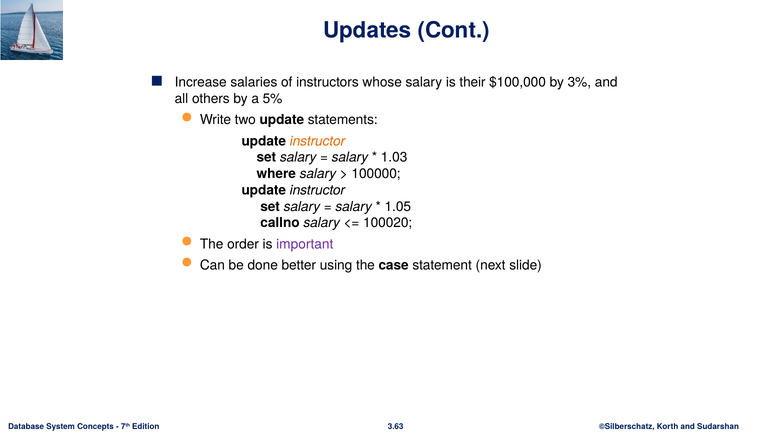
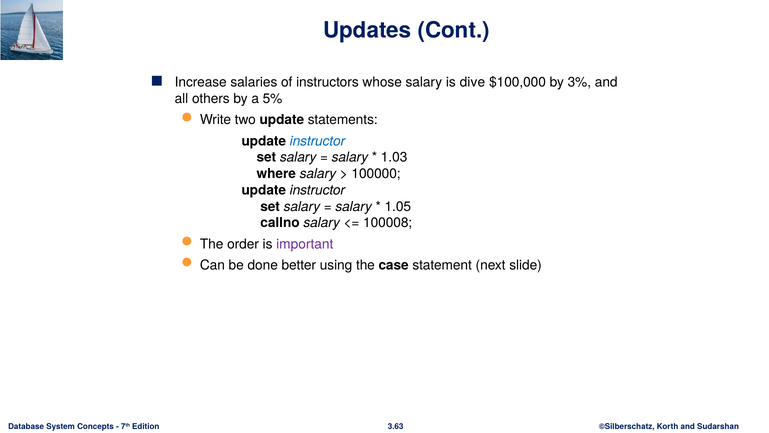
their: their -> dive
instructor at (317, 141) colour: orange -> blue
100020: 100020 -> 100008
